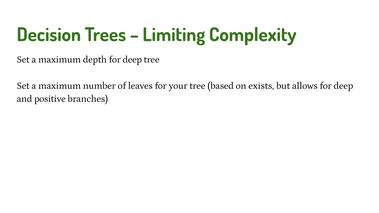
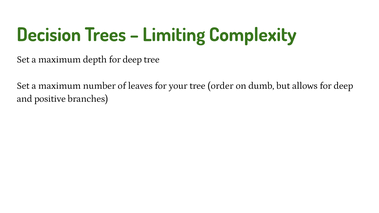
based: based -> order
exists: exists -> dumb
